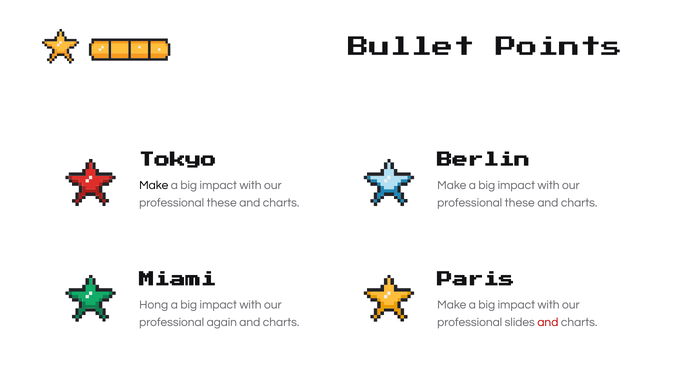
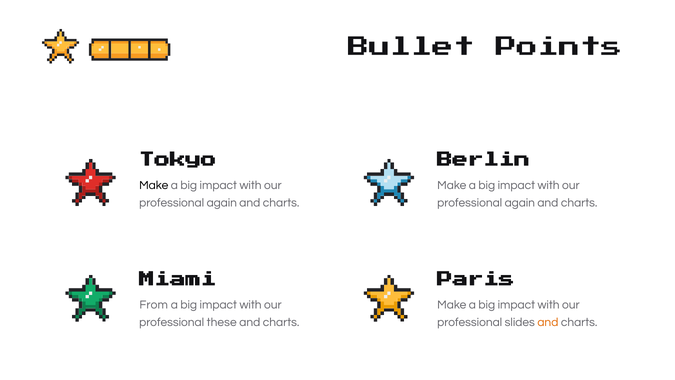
these at (222, 203): these -> again
these at (520, 203): these -> again
Hong: Hong -> From
again: again -> these
and at (548, 322) colour: red -> orange
